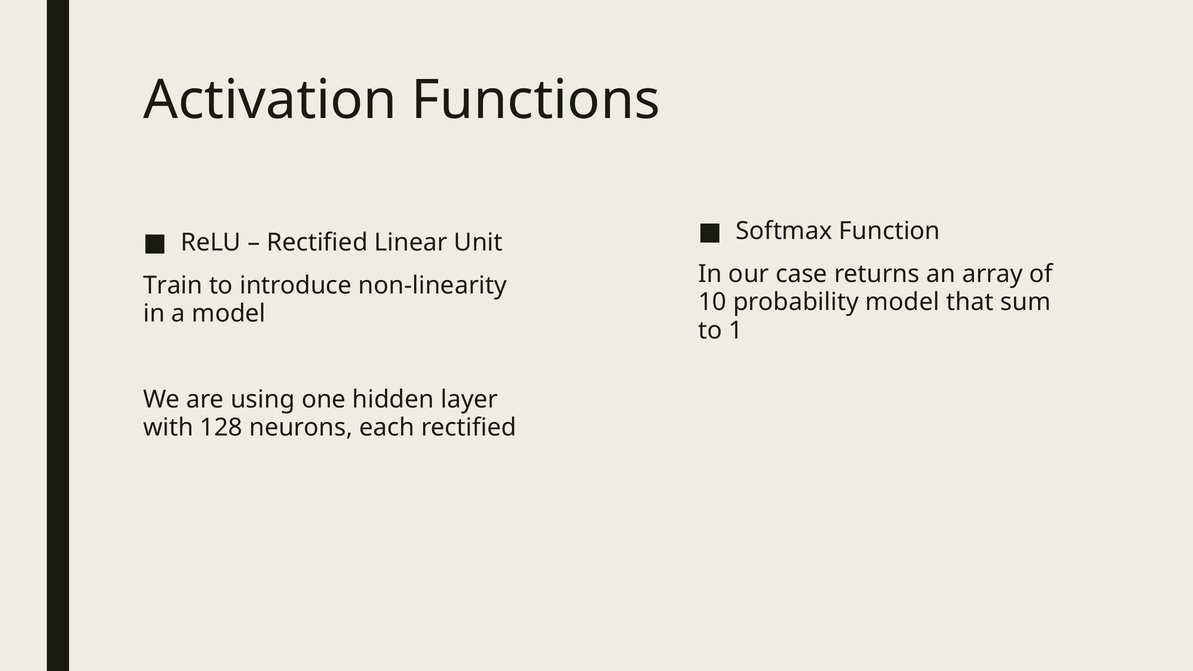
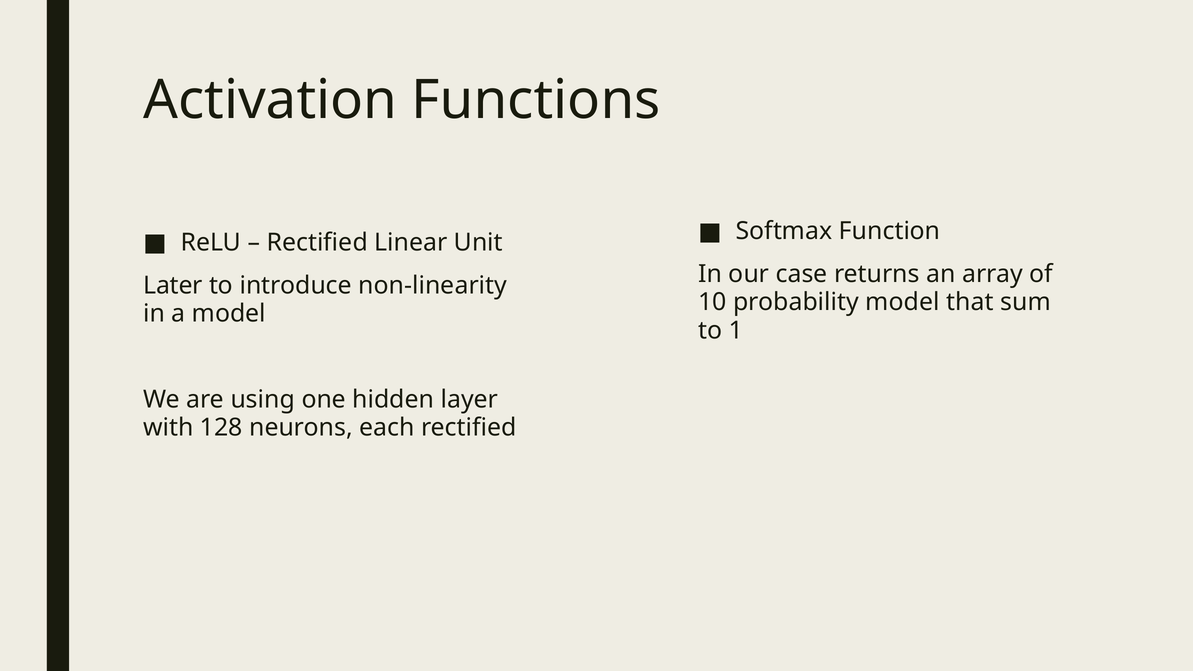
Train: Train -> Later
